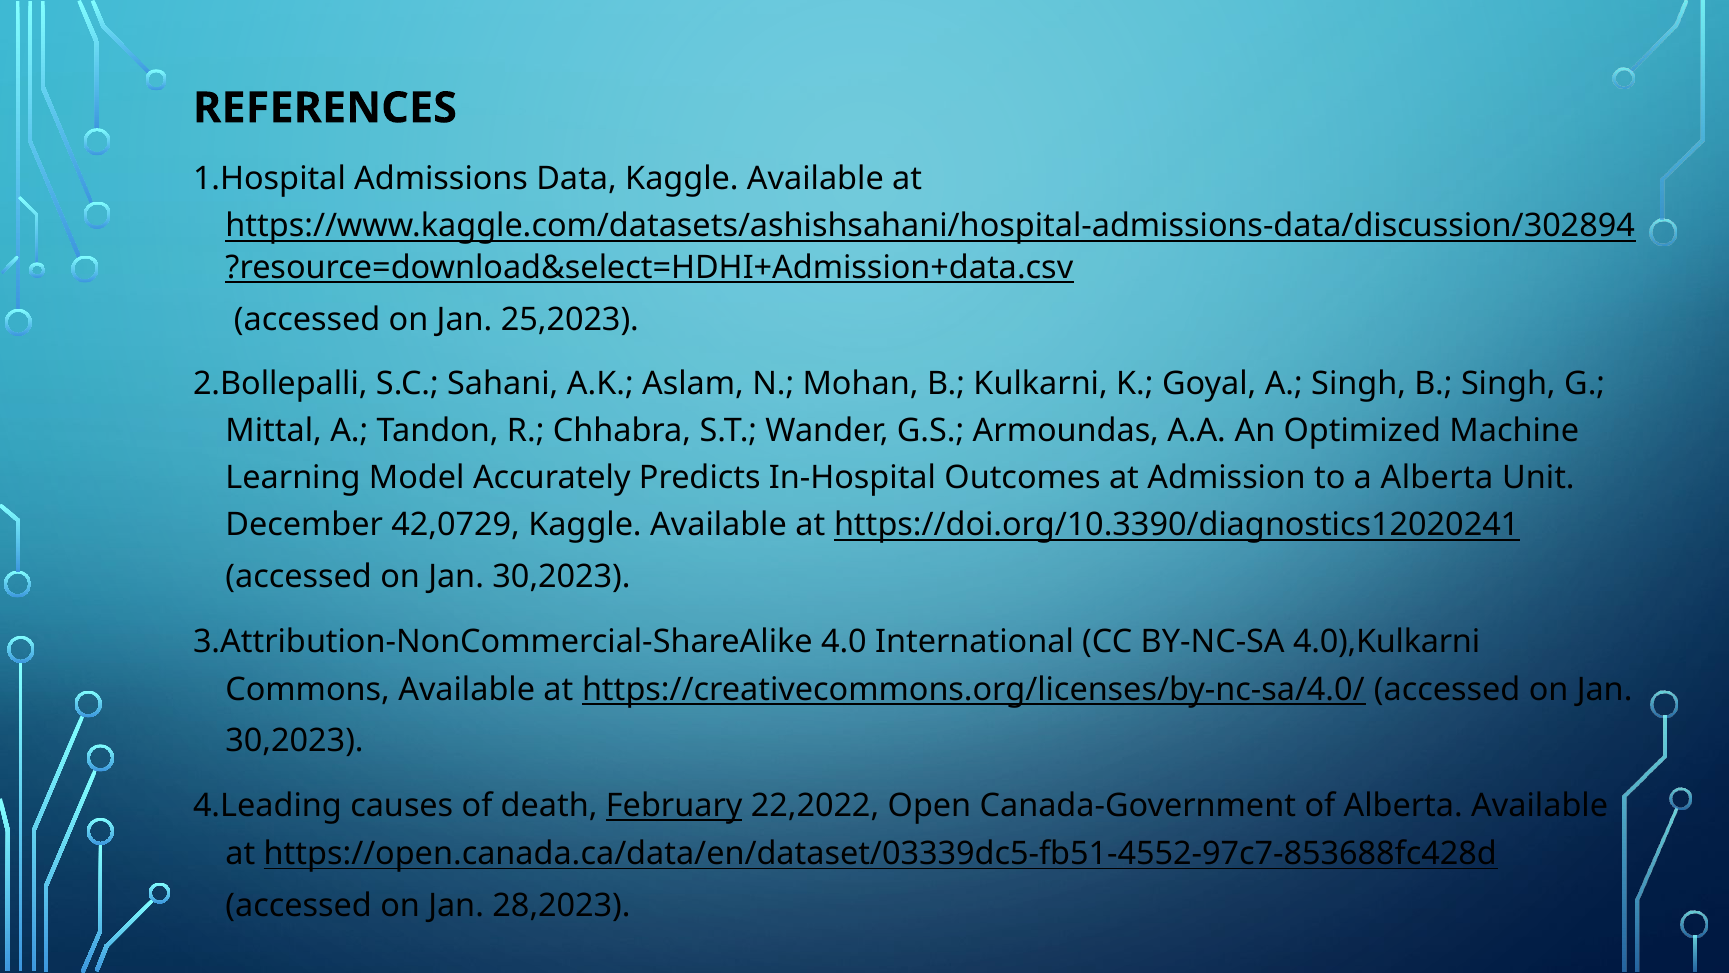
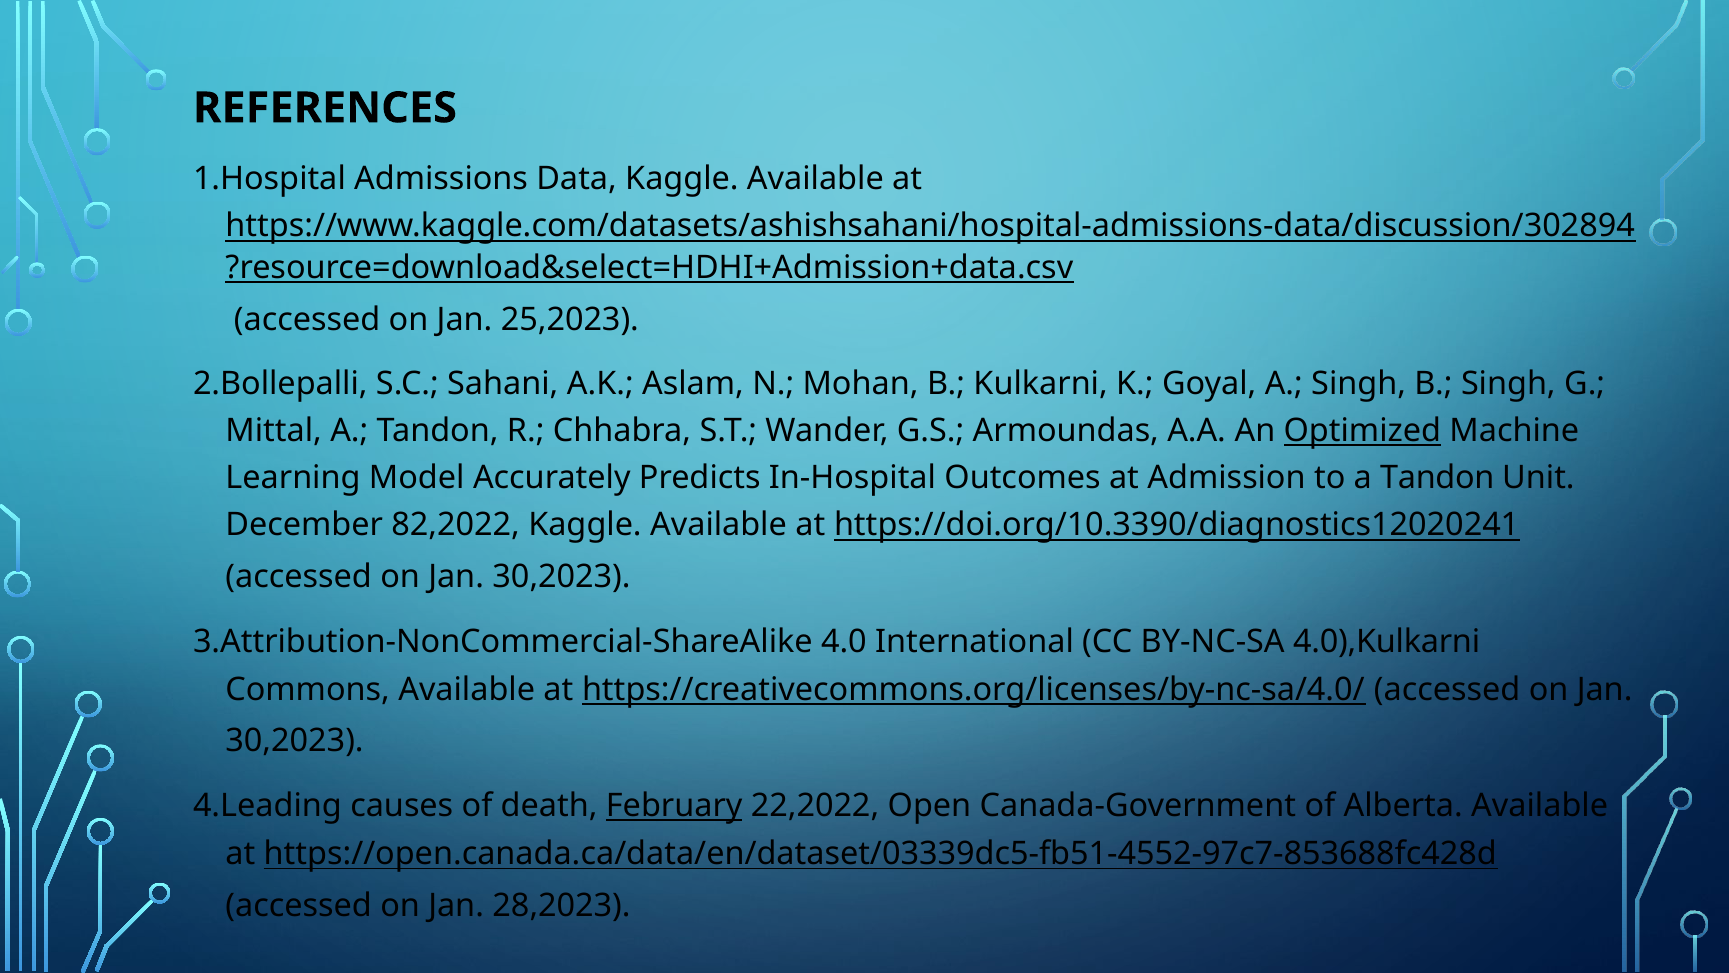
Optimized underline: none -> present
to a Alberta: Alberta -> Tandon
42,0729: 42,0729 -> 82,2022
